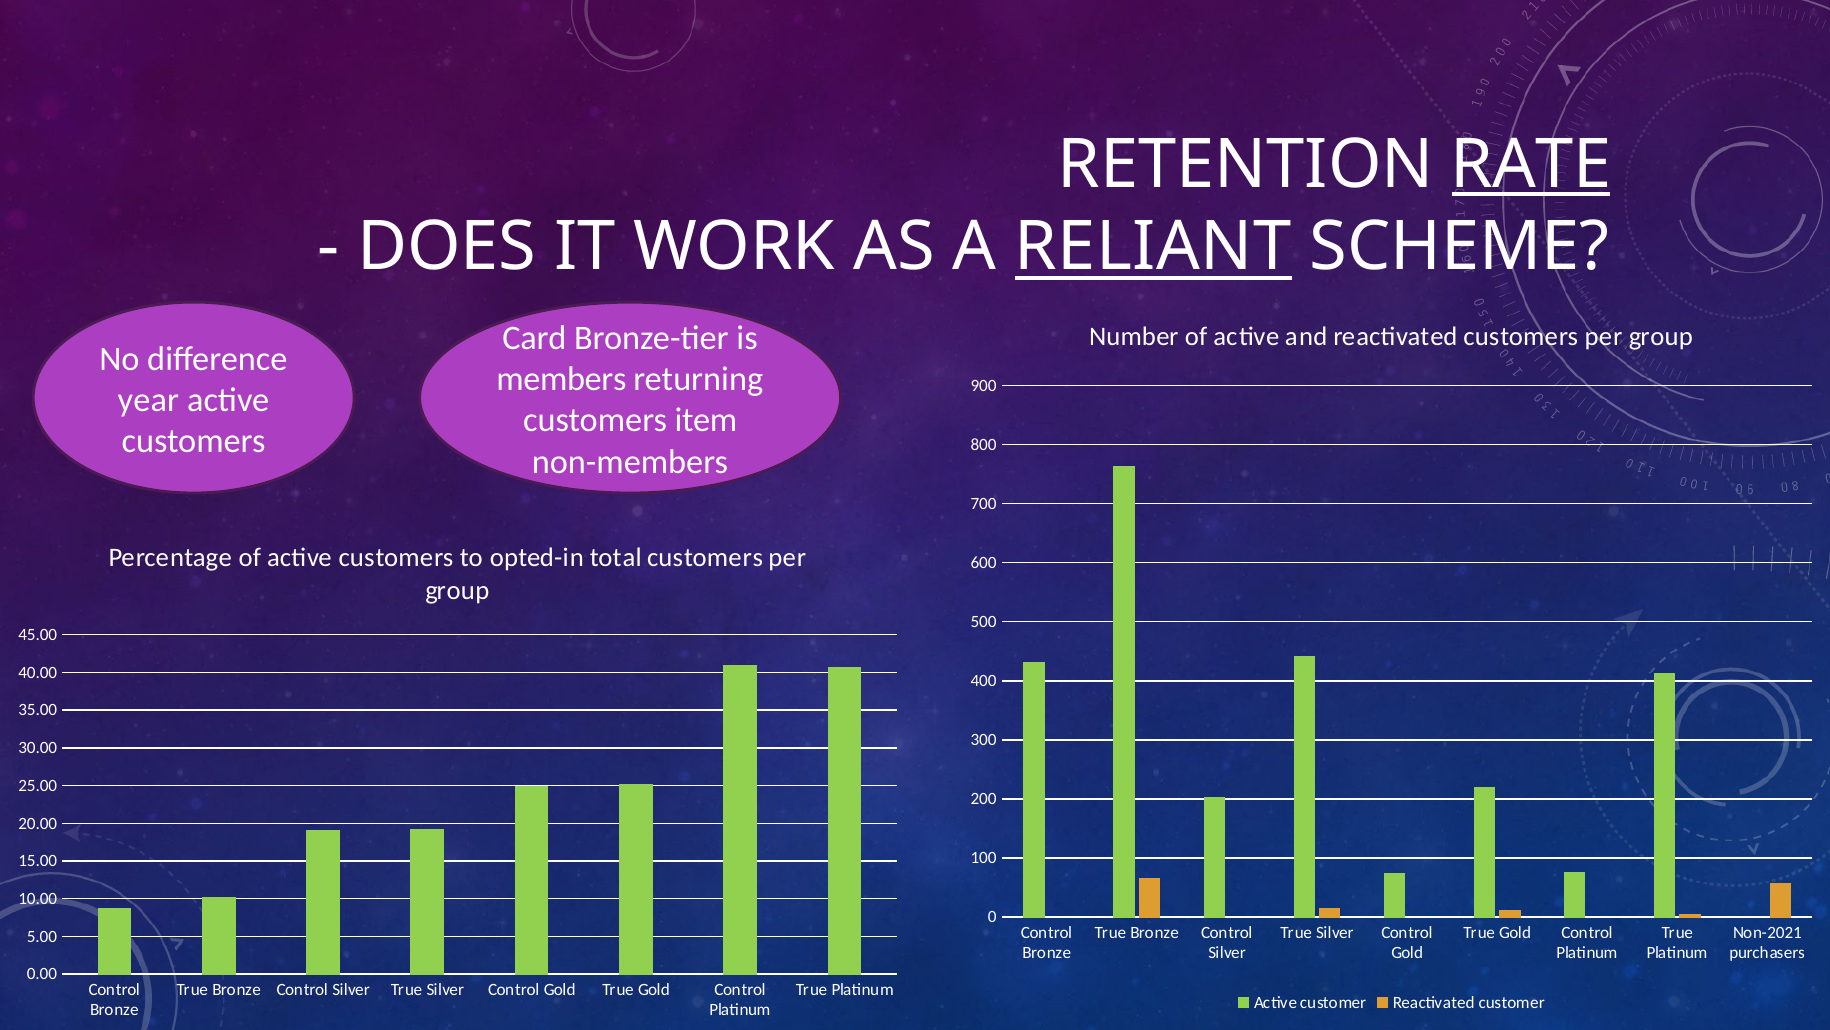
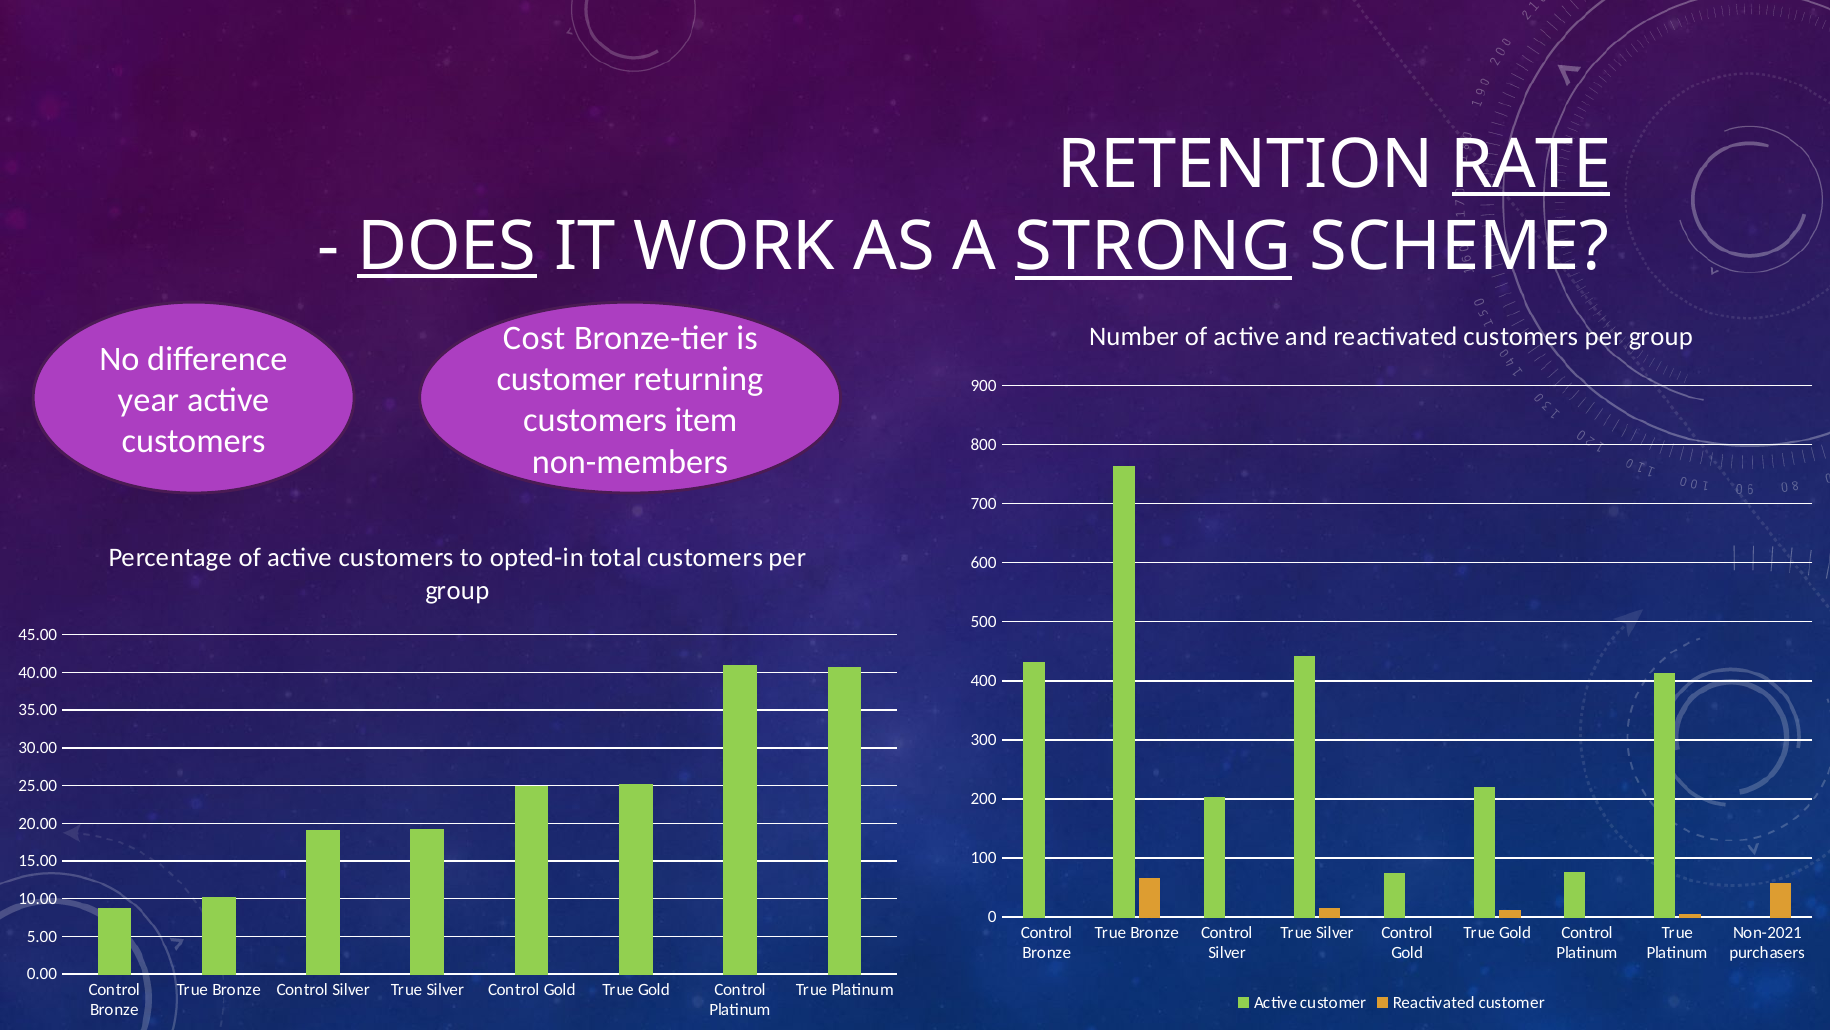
DOES underline: none -> present
RELIANT: RELIANT -> STRONG
Card: Card -> Cost
members at (561, 379): members -> customer
